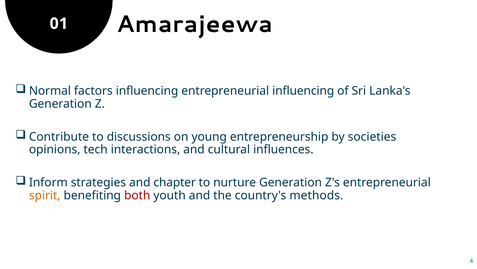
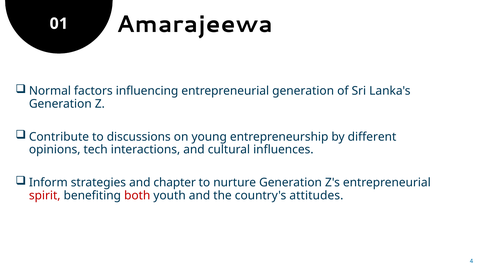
entrepreneurial influencing: influencing -> generation
societies: societies -> different
spirit colour: orange -> red
methods: methods -> attitudes
